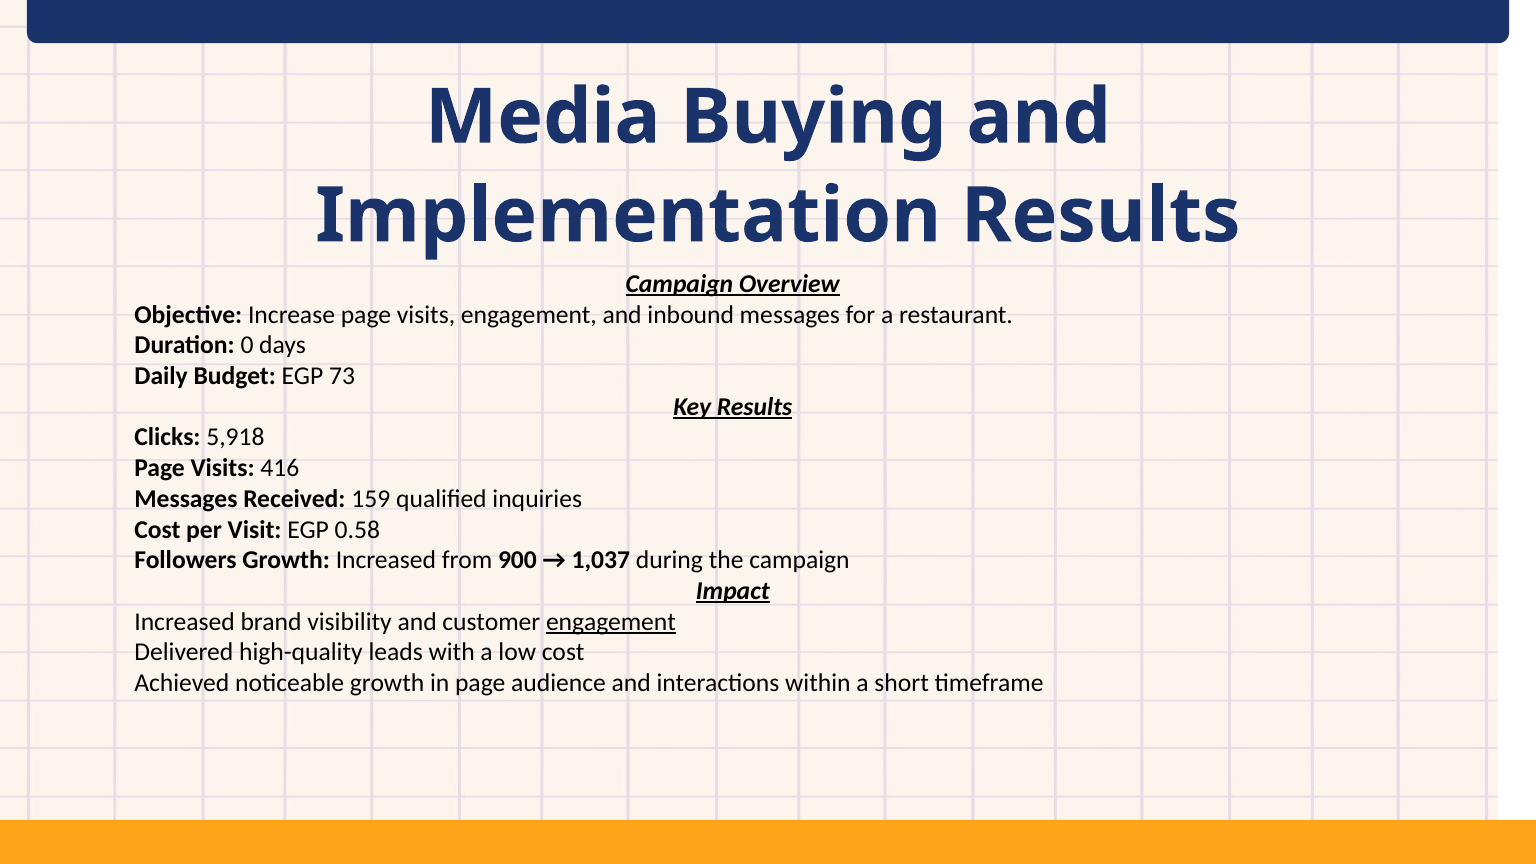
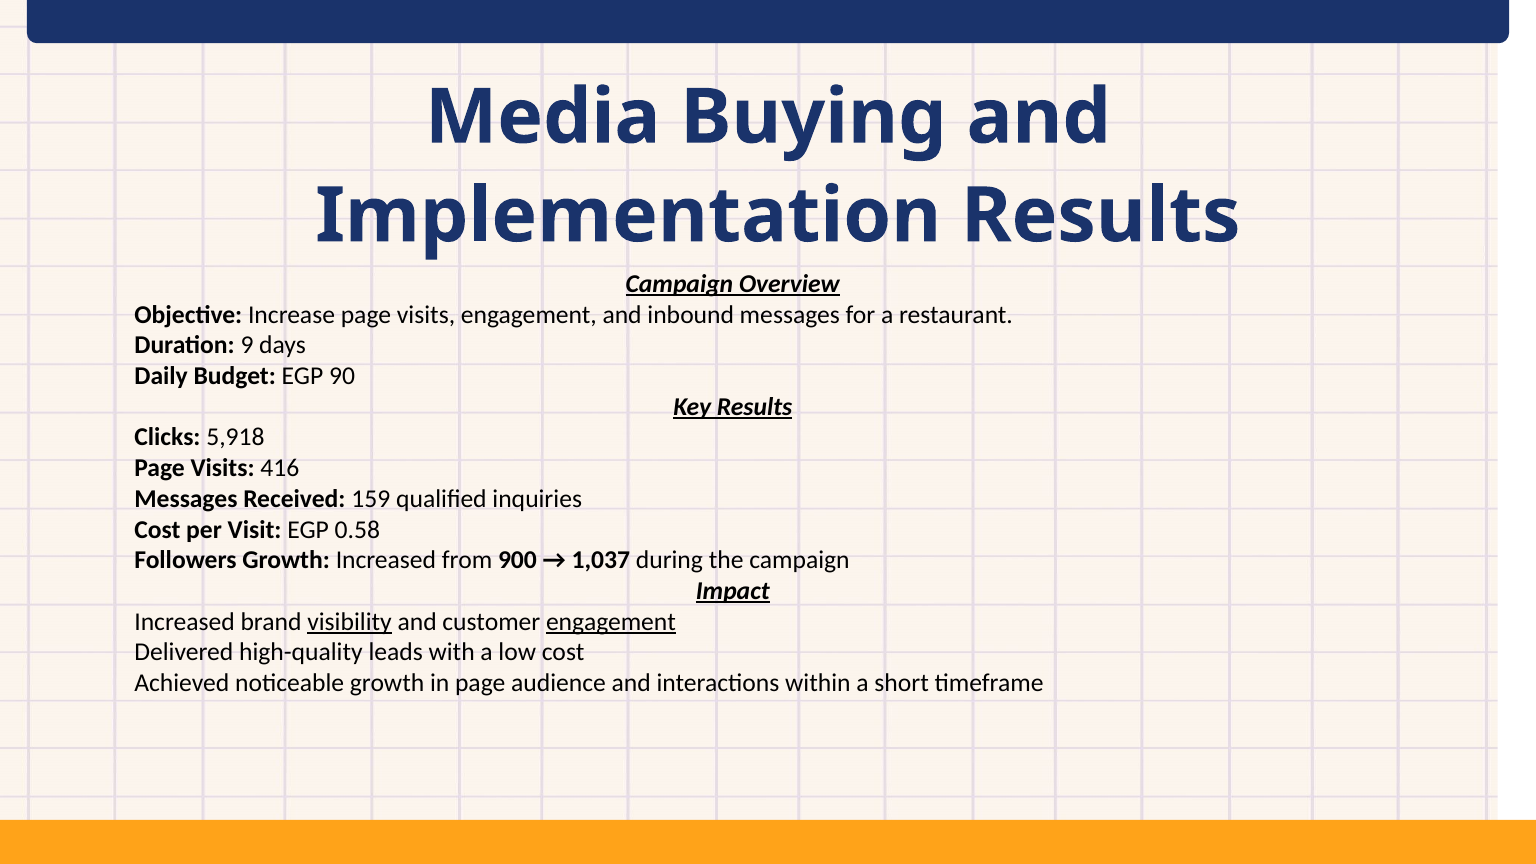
0: 0 -> 9
73: 73 -> 90
visibility underline: none -> present
